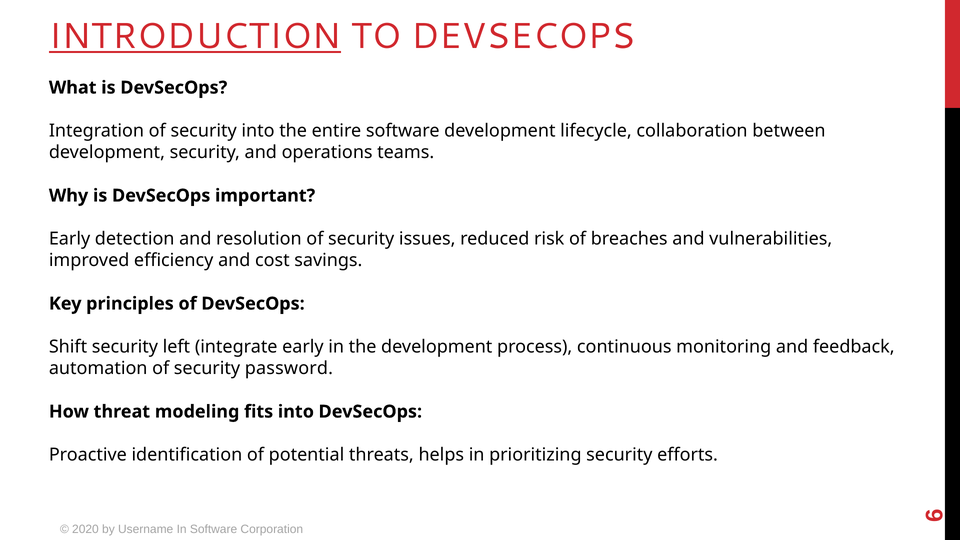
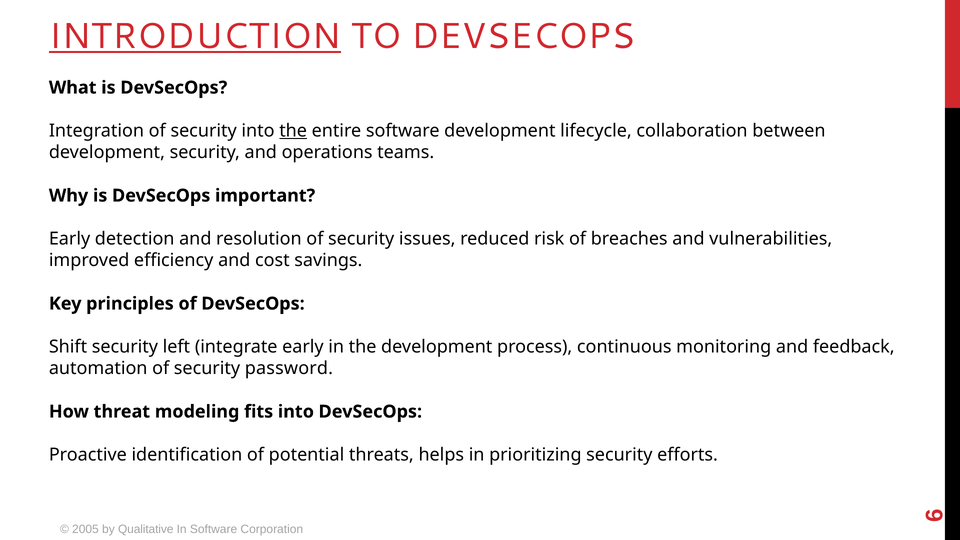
the at (293, 131) underline: none -> present
2020: 2020 -> 2005
Username: Username -> Qualitative
